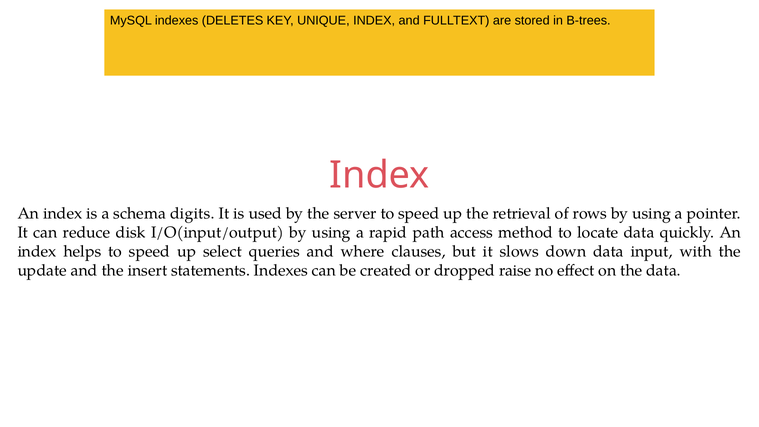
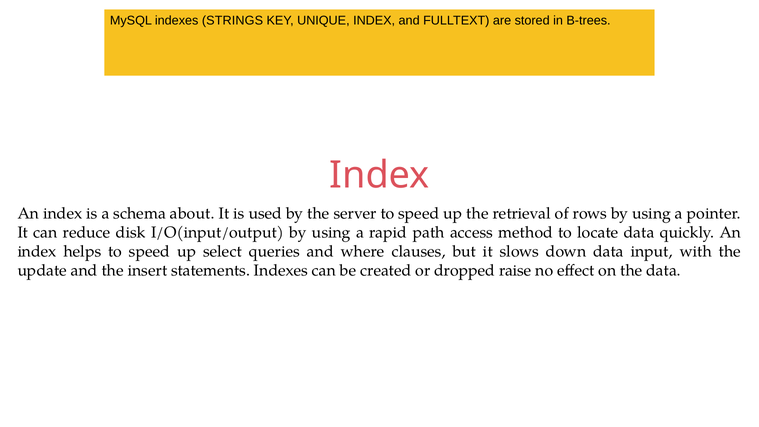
DELETES: DELETES -> STRINGS
digits: digits -> about
